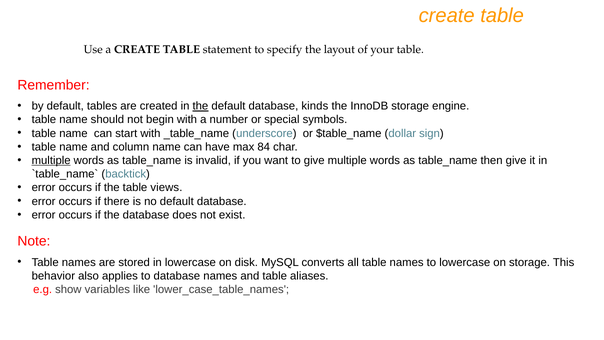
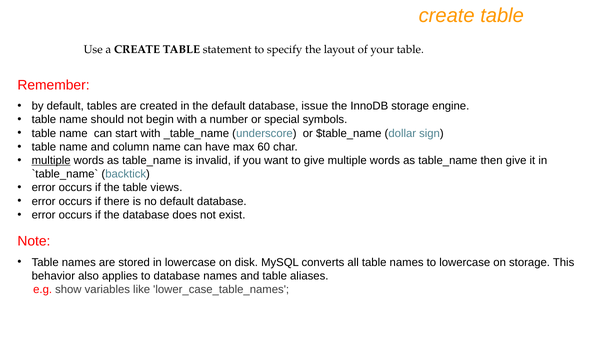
the at (200, 106) underline: present -> none
kinds: kinds -> issue
84: 84 -> 60
